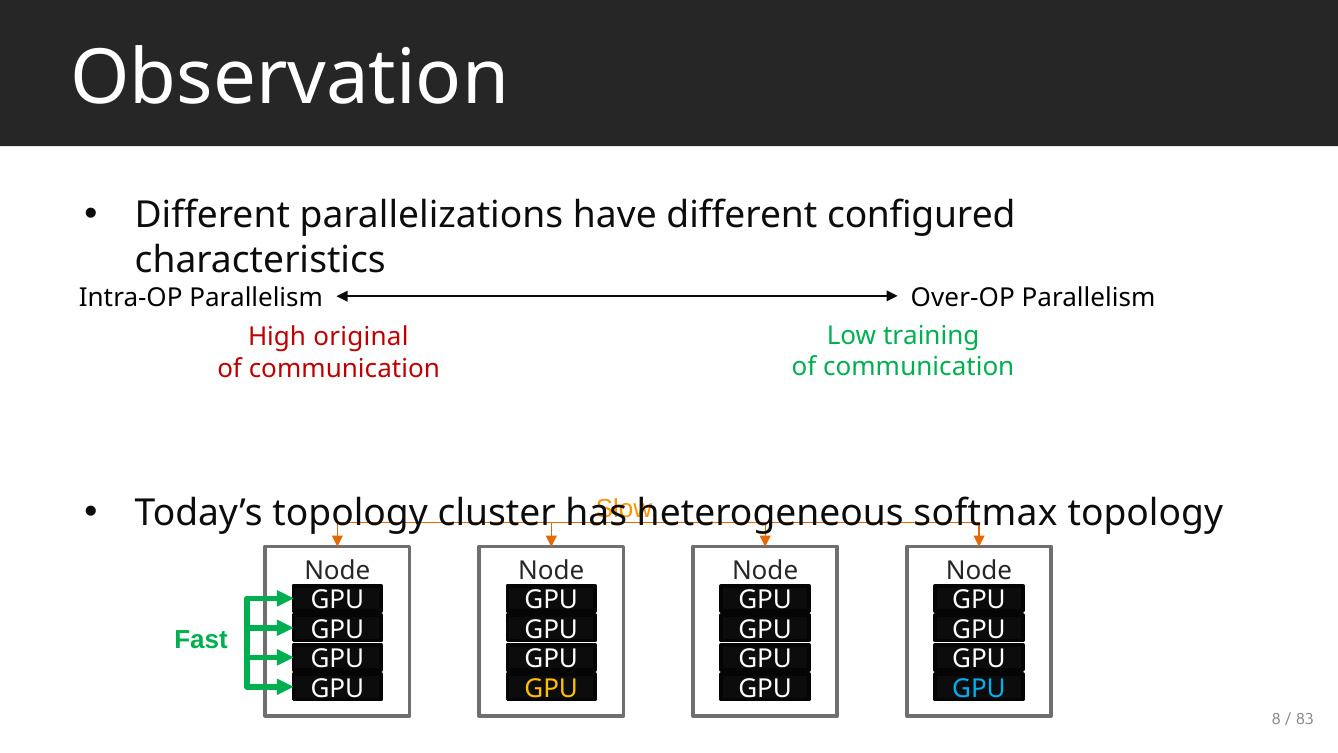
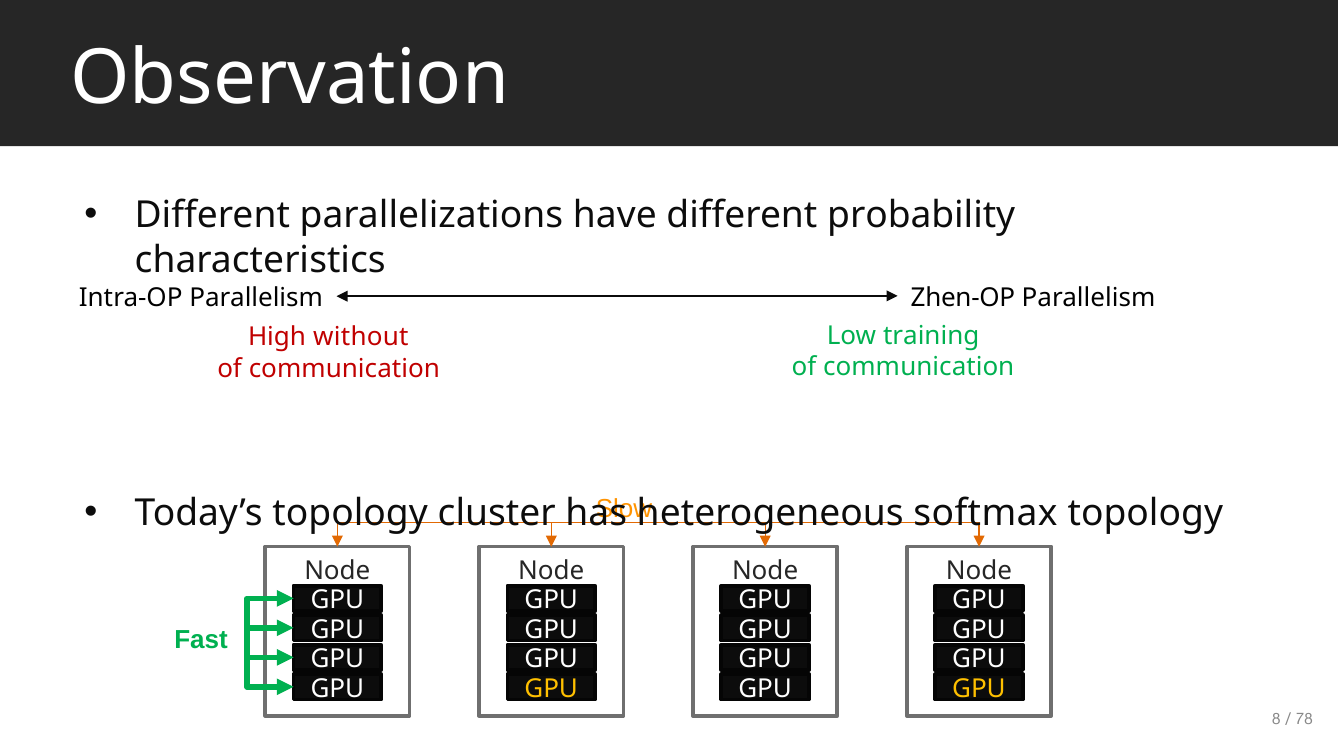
configured: configured -> probability
Over-OP: Over-OP -> Zhen-OP
original: original -> without
GPU at (979, 688) colour: light blue -> yellow
83: 83 -> 78
